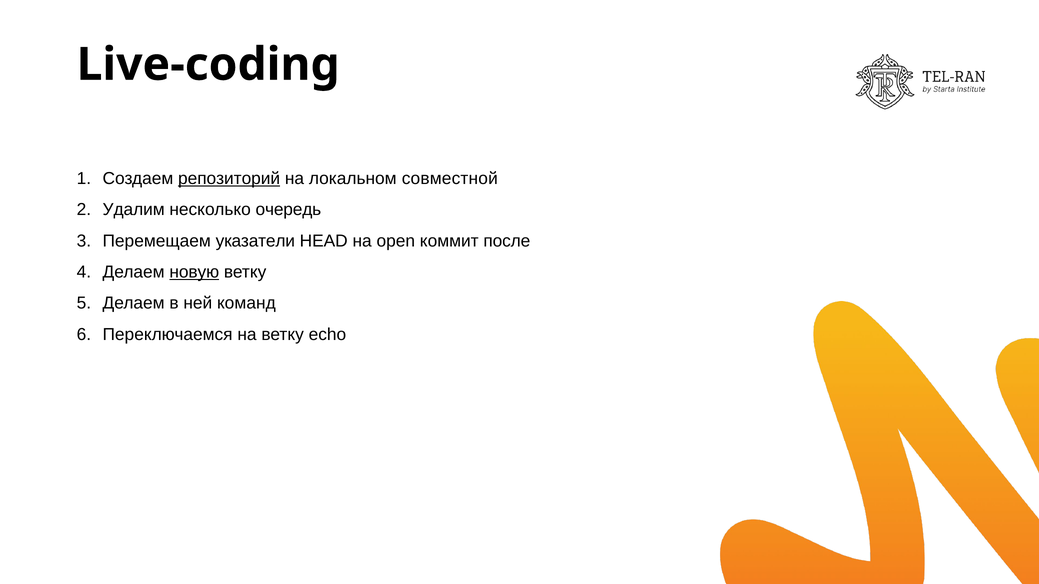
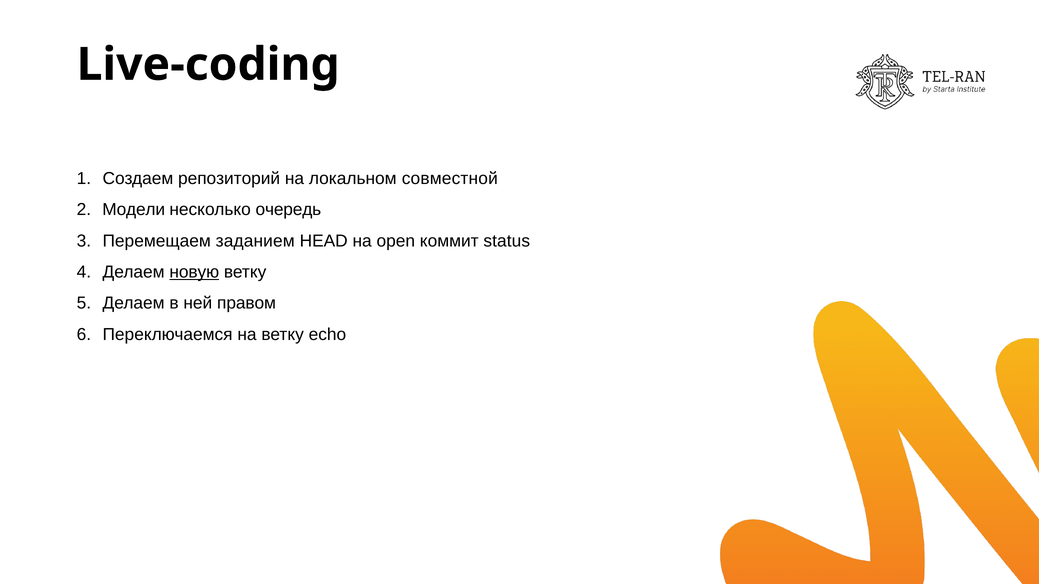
репозиторий underline: present -> none
Удалим: Удалим -> Модели
указатели: указатели -> заданием
после: после -> status
команд: команд -> правом
